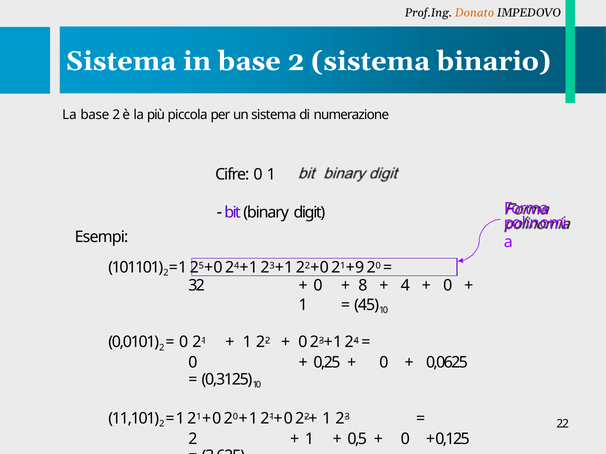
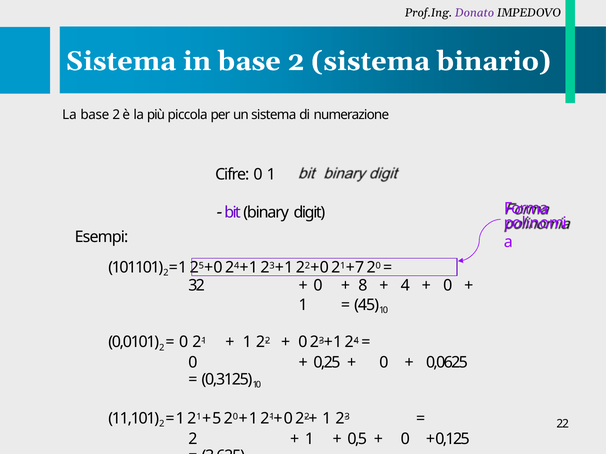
Donato colour: orange -> purple
9: 9 -> 7
0 at (217, 419): 0 -> 5
